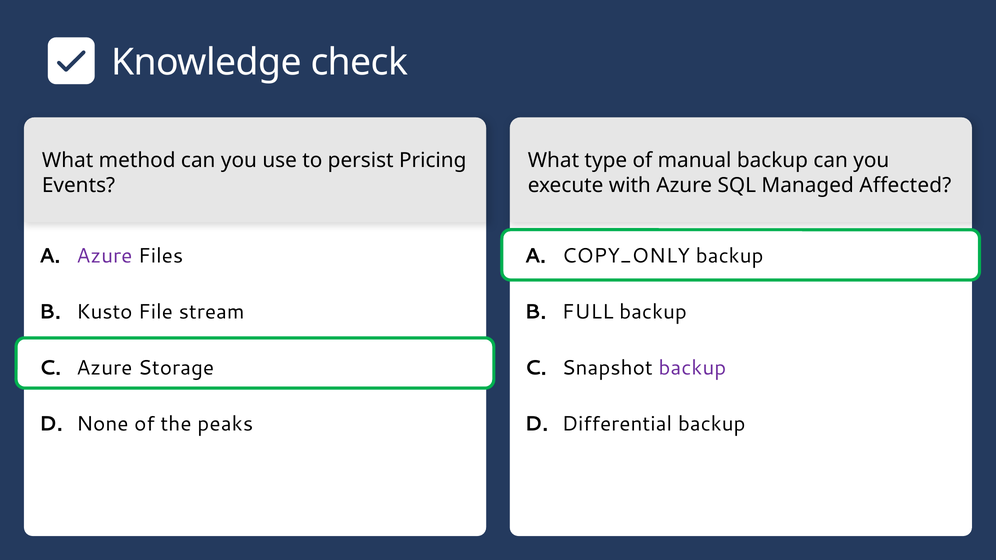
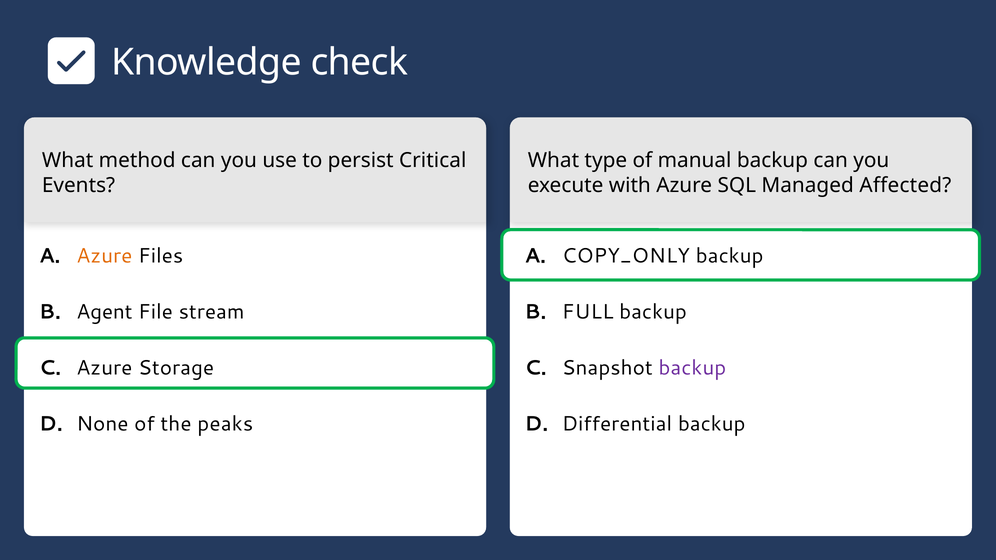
Pricing: Pricing -> Critical
Azure at (104, 256) colour: purple -> orange
Kusto: Kusto -> Agent
